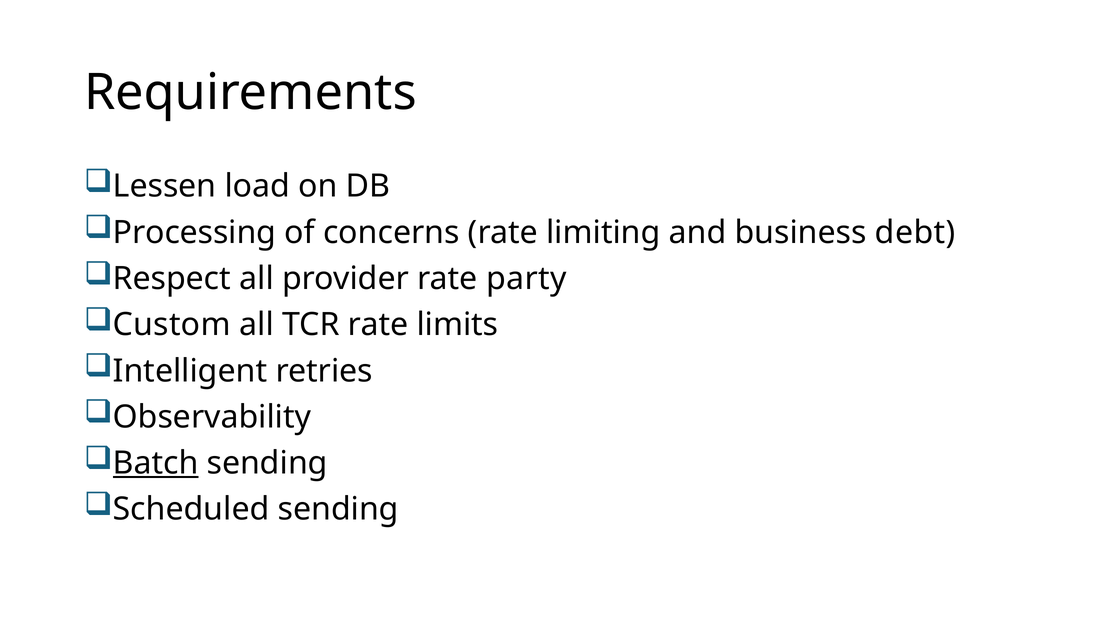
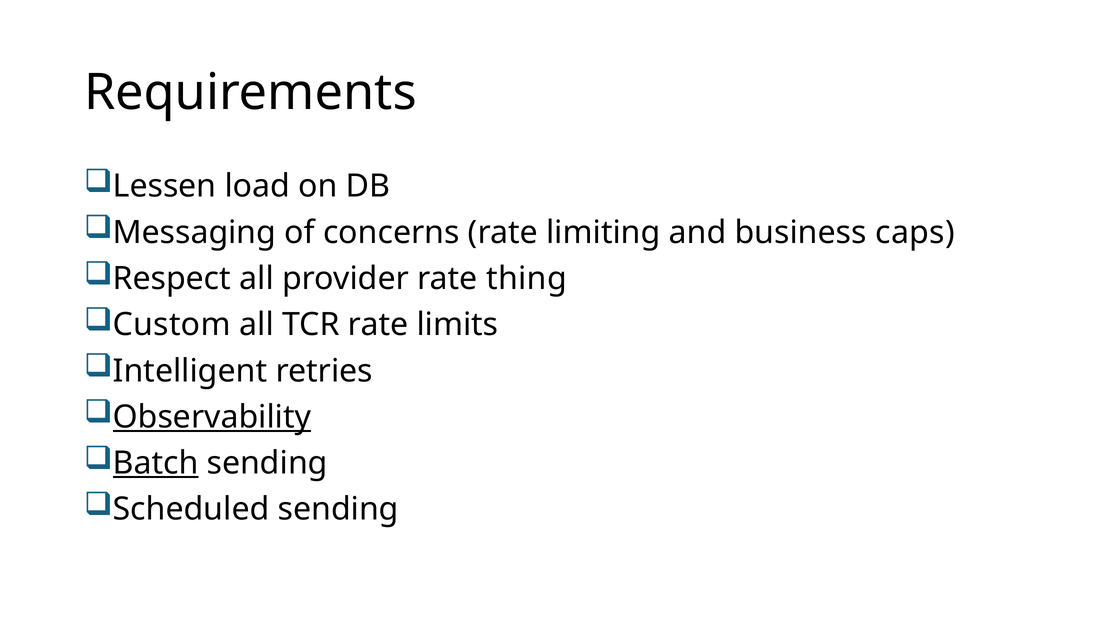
Processing: Processing -> Messaging
debt: debt -> caps
party: party -> thing
Observability underline: none -> present
